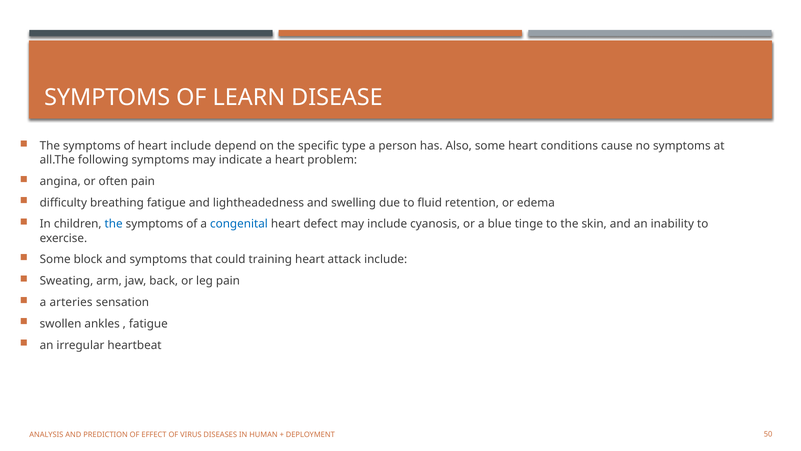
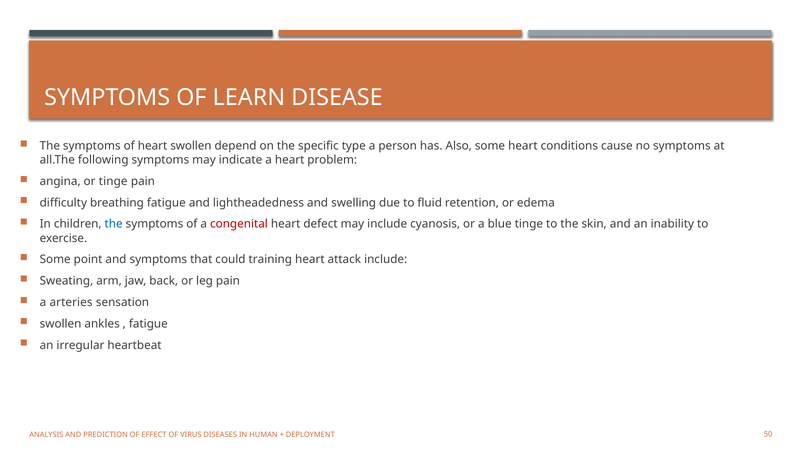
heart include: include -> swollen
or often: often -> tinge
congenital colour: blue -> red
block: block -> point
